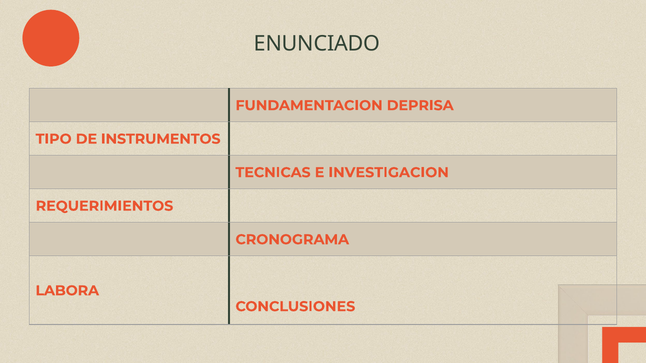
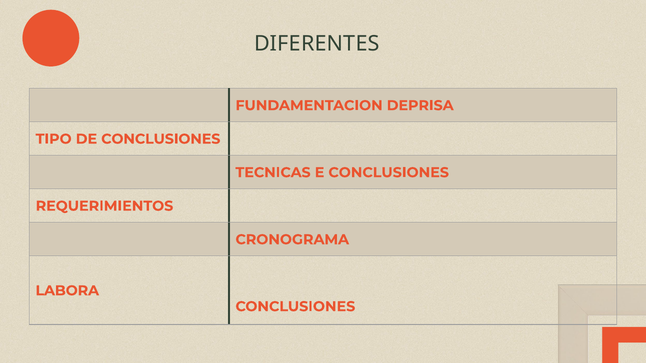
ENUNCIADO: ENUNCIADO -> DIFERENTES
DE INSTRUMENTOS: INSTRUMENTOS -> CONCLUSIONES
E INVESTIGACION: INVESTIGACION -> CONCLUSIONES
